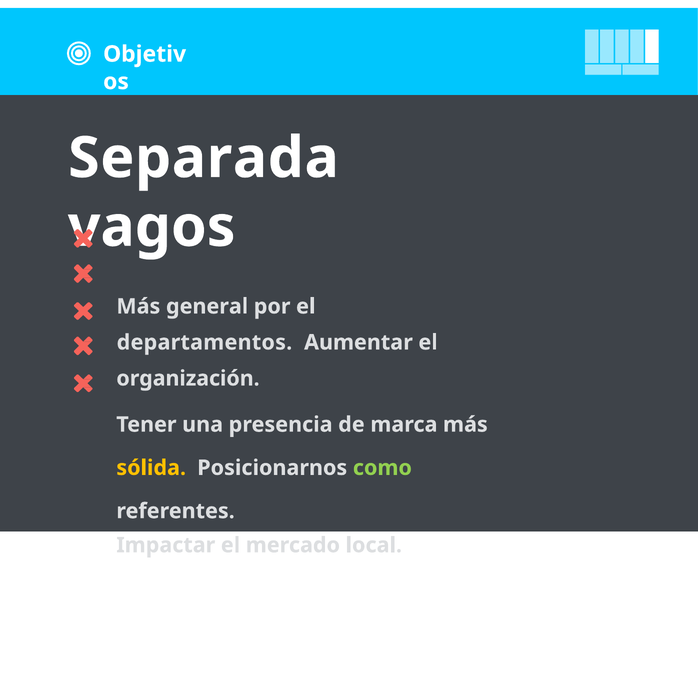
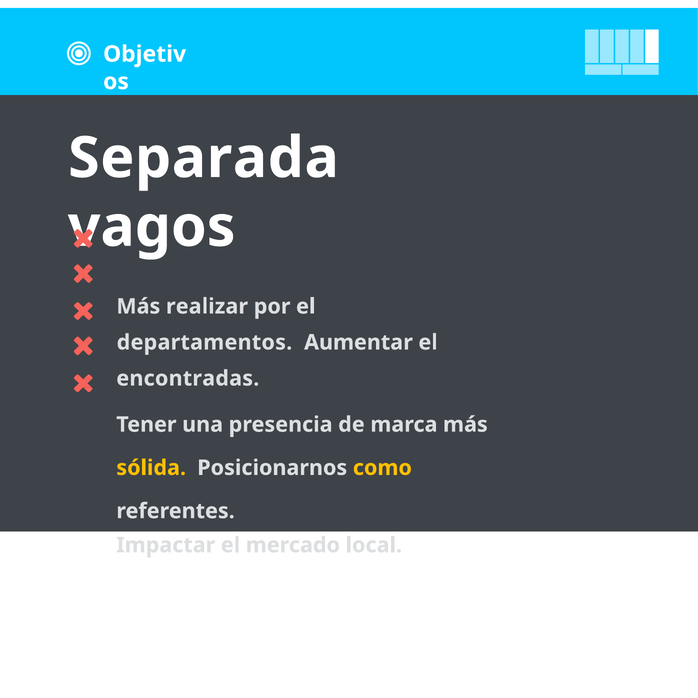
general: general -> realizar
organización: organización -> encontradas
como colour: light green -> yellow
